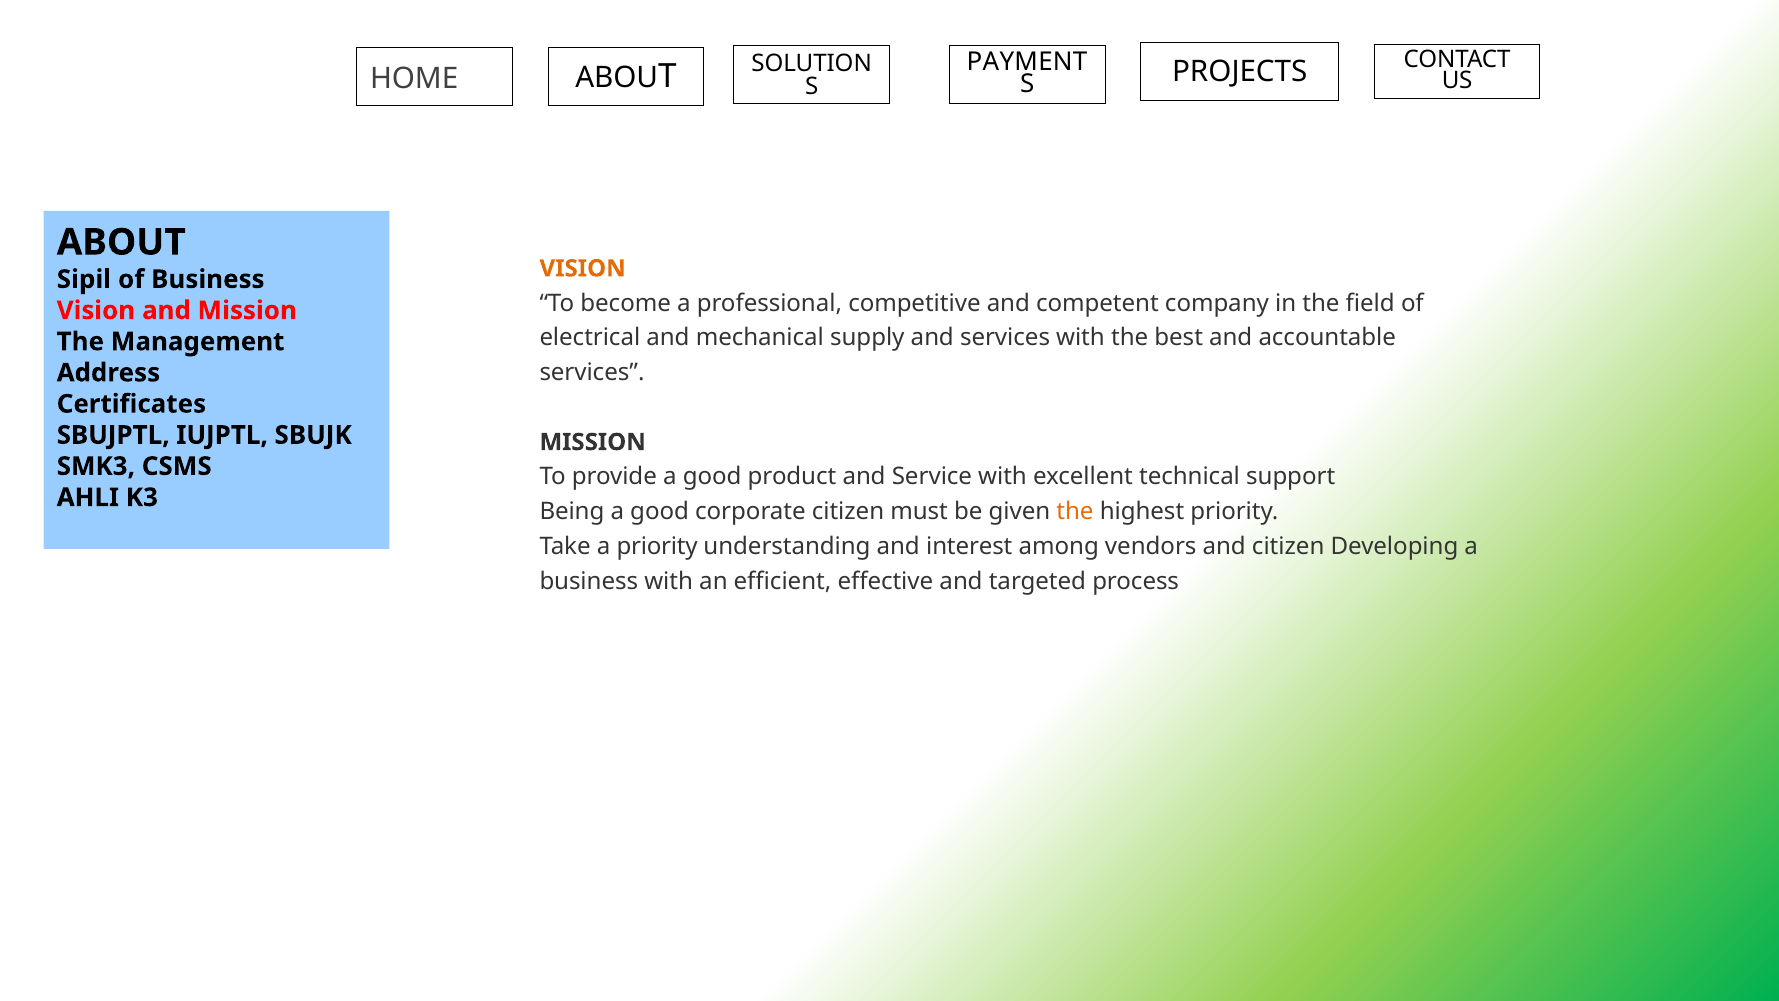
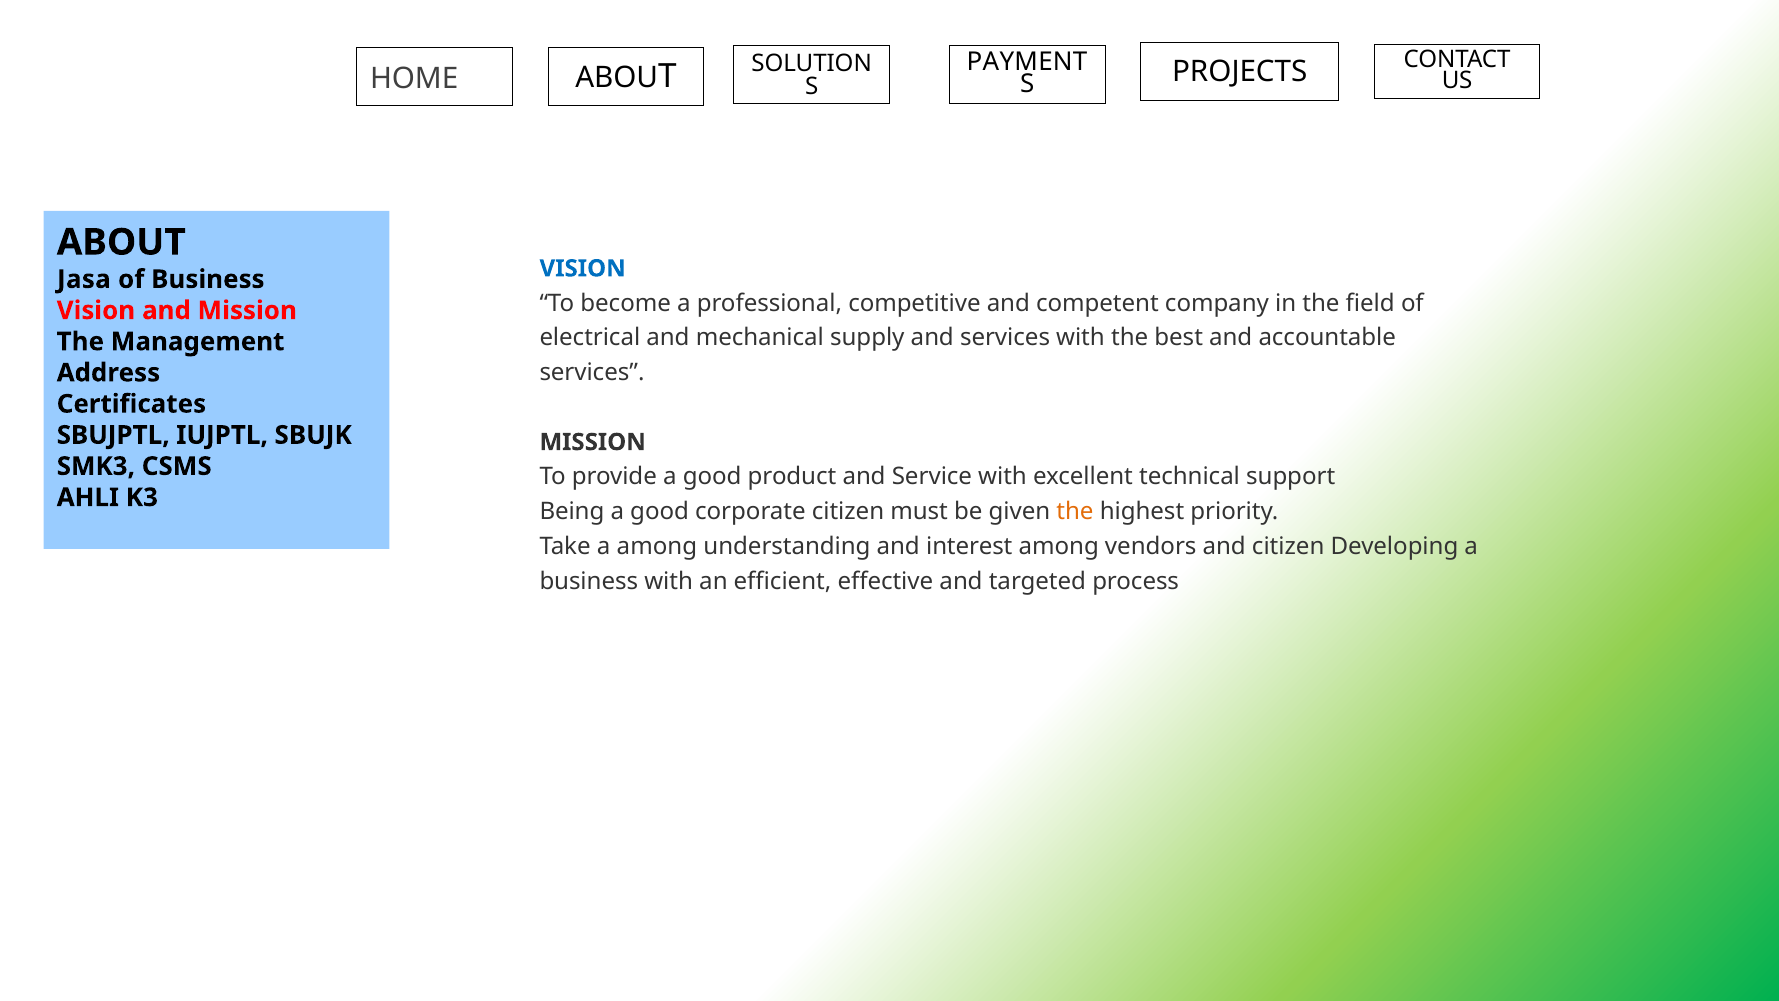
VISION at (583, 268) colour: orange -> blue
Sipil: Sipil -> Jasa
a priority: priority -> among
